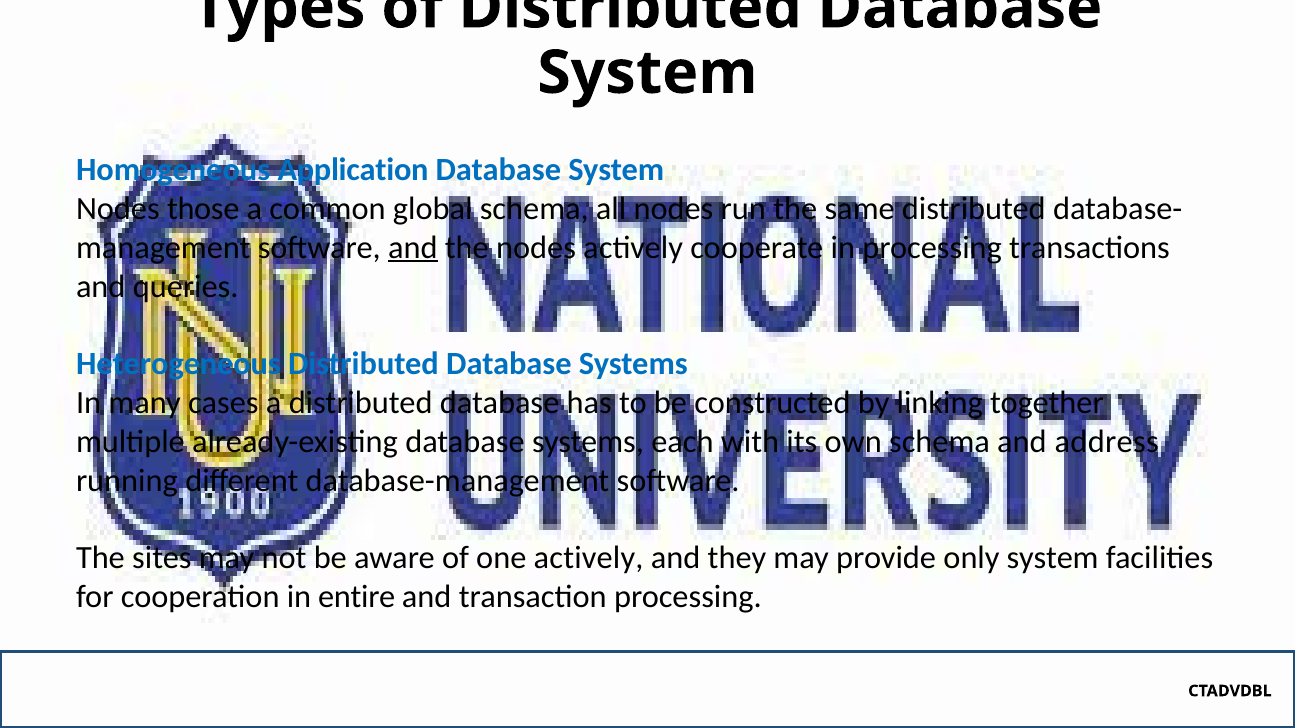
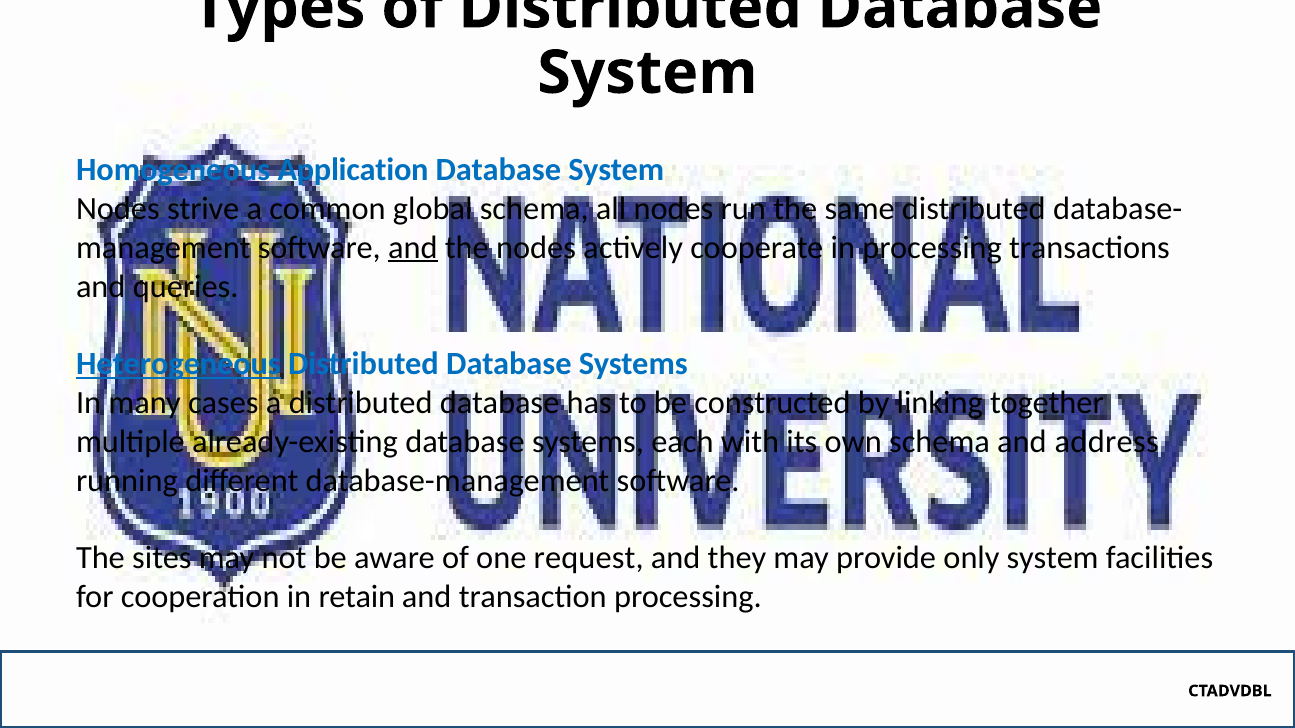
those: those -> strive
Heterogeneous underline: none -> present
one actively: actively -> request
entire: entire -> retain
